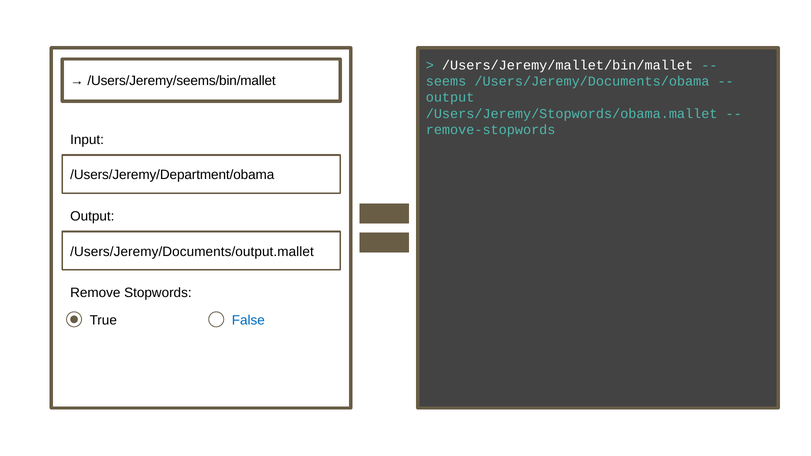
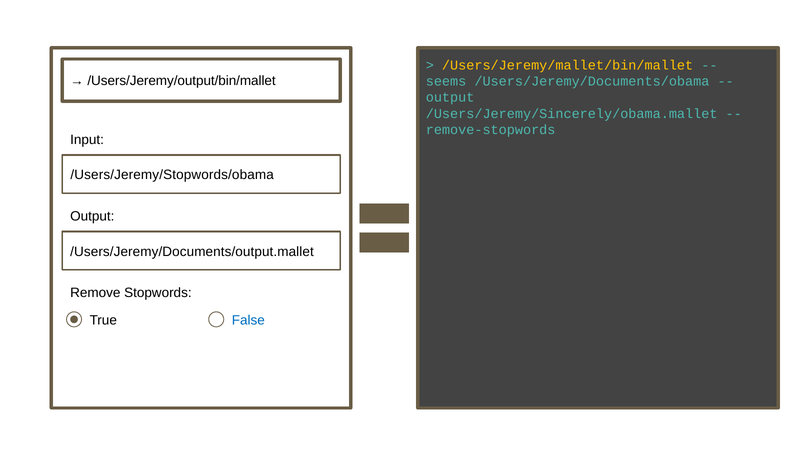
/Users/Jeremy/mallet/bin/mallet colour: white -> yellow
/Users/Jeremy/seems/bin/mallet: /Users/Jeremy/seems/bin/mallet -> /Users/Jeremy/output/bin/mallet
/Users/Jeremy/Stopwords/obama.mallet: /Users/Jeremy/Stopwords/obama.mallet -> /Users/Jeremy/Sincerely/obama.mallet
/Users/Jeremy/Department/obama: /Users/Jeremy/Department/obama -> /Users/Jeremy/Stopwords/obama
